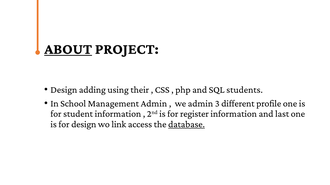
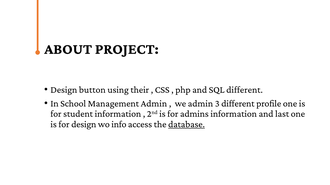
ABOUT underline: present -> none
adding: adding -> button
SQL students: students -> different
register: register -> admins
link: link -> info
